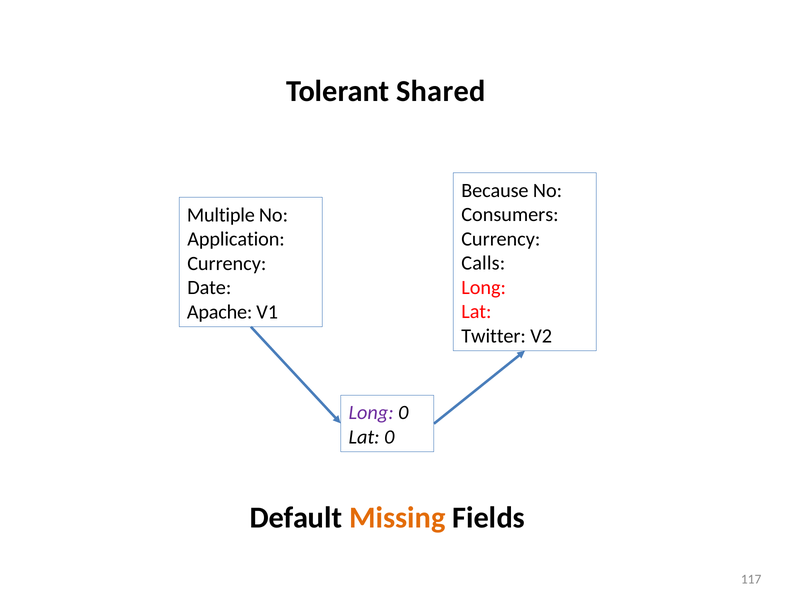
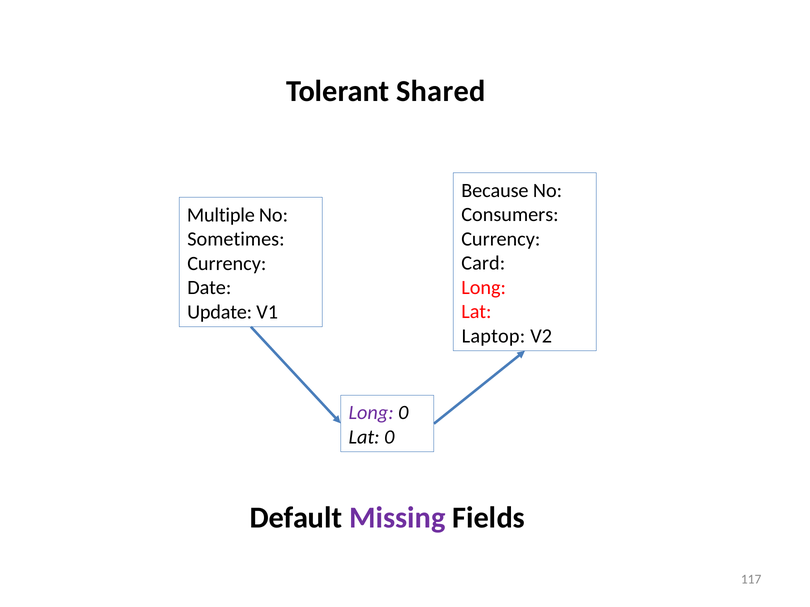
Application: Application -> Sometimes
Calls: Calls -> Card
Apache: Apache -> Update
Twitter: Twitter -> Laptop
Missing colour: orange -> purple
